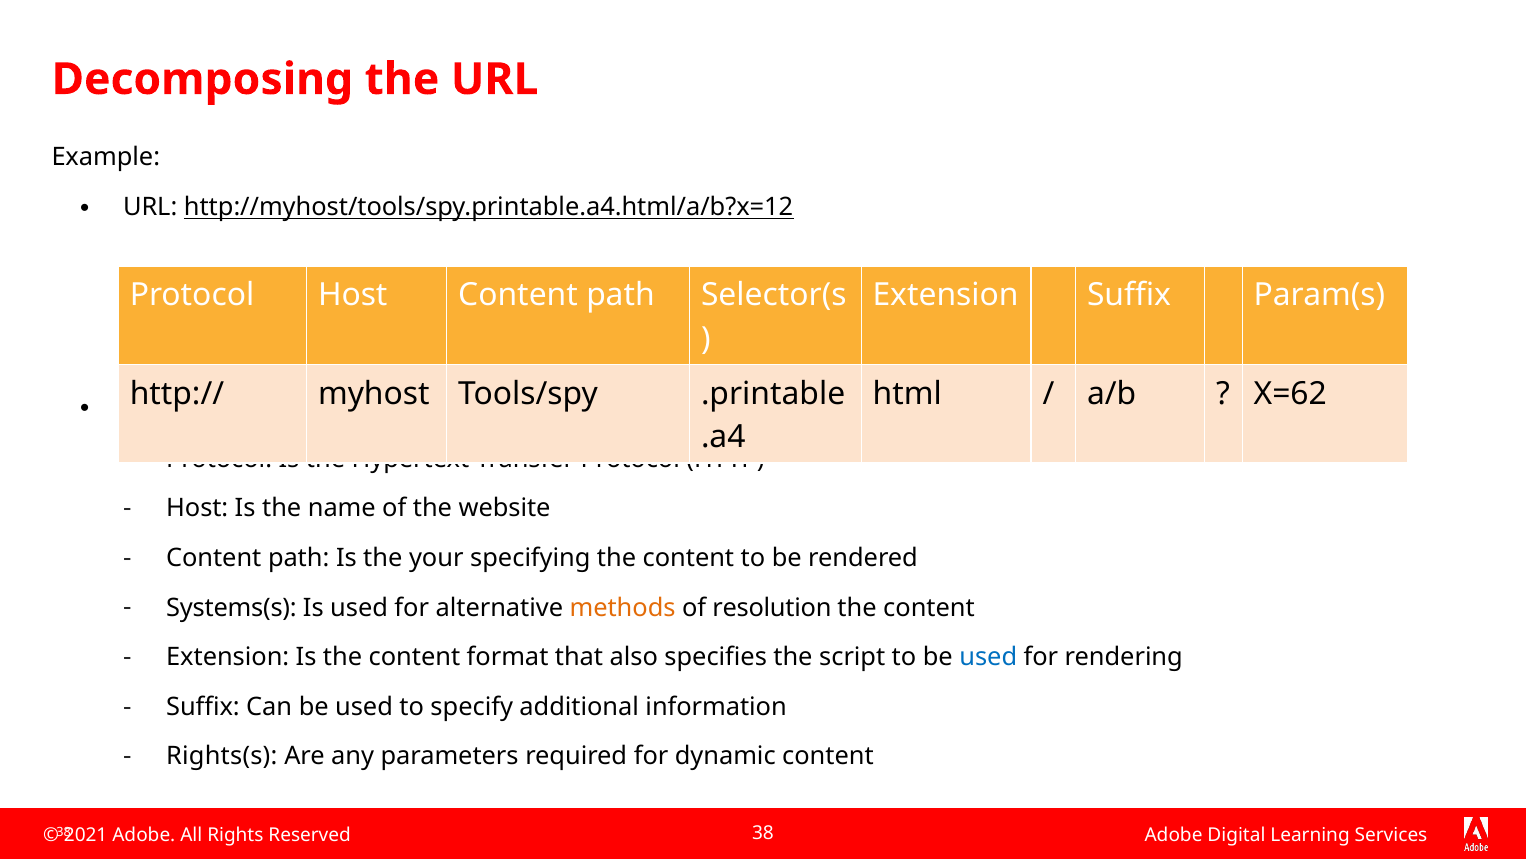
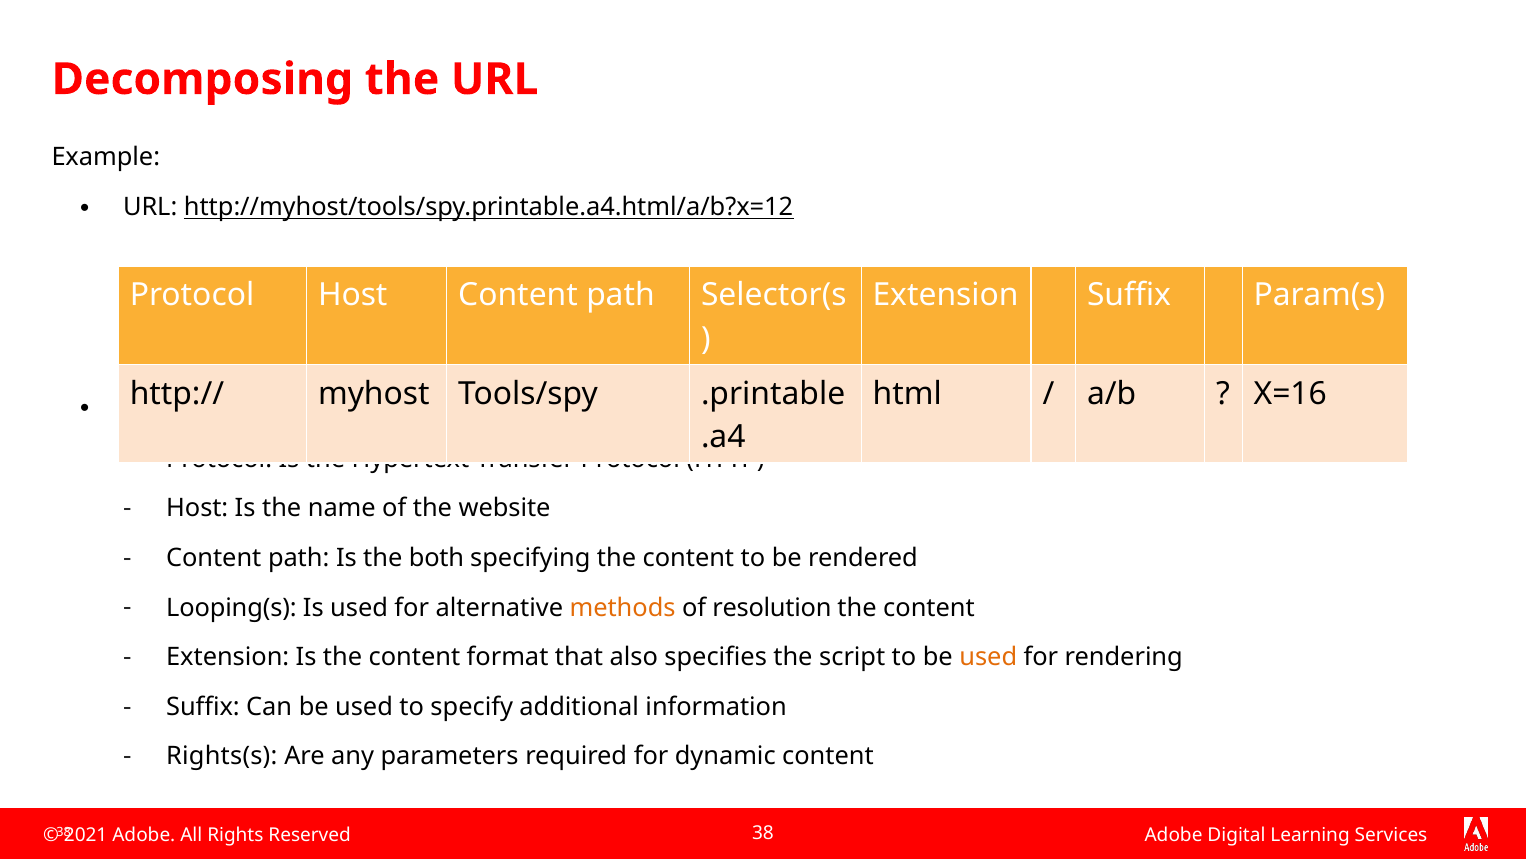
X=62: X=62 -> X=16
your: your -> both
Systems(s: Systems(s -> Looping(s
used at (988, 657) colour: blue -> orange
